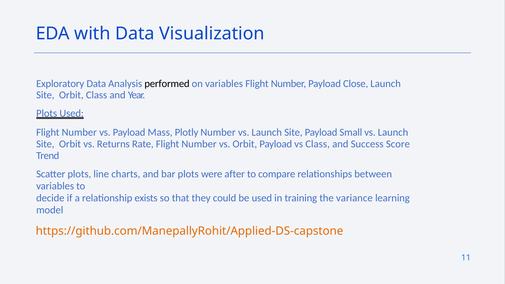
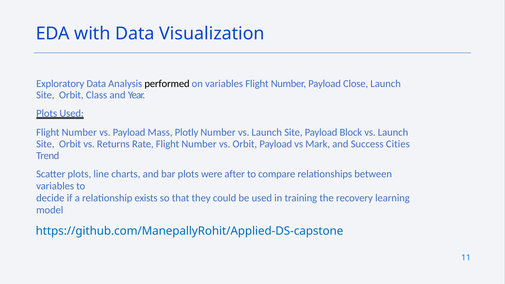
Small: Small -> Block
vs Class: Class -> Mark
Score: Score -> Cities
variance: variance -> recovery
https://github.com/ManepallyRohit/Applied-DS-capstone colour: orange -> blue
